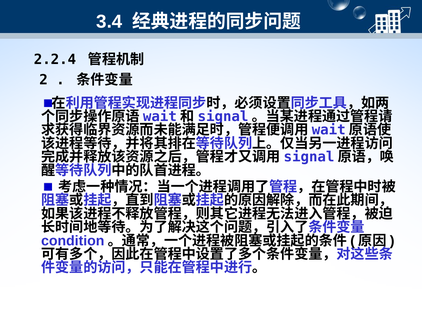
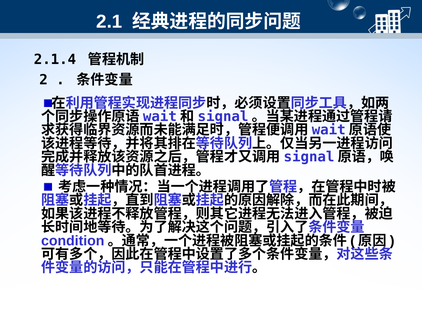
3.4: 3.4 -> 2.1
2.2.4: 2.2.4 -> 2.1.4
